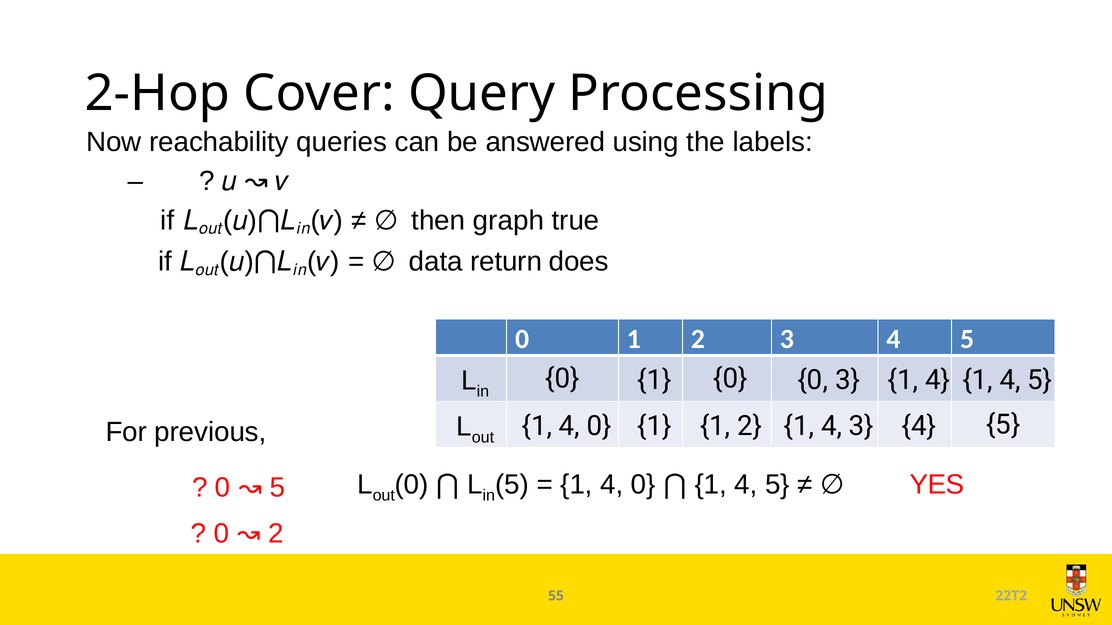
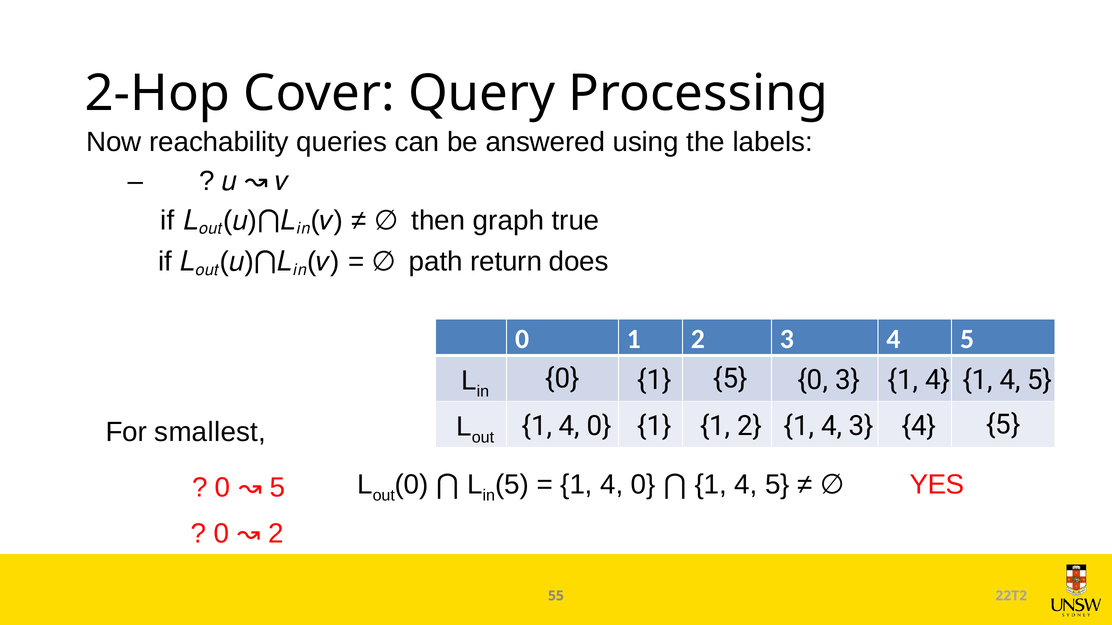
data: data -> path
1 0: 0 -> 5
previous: previous -> smallest
